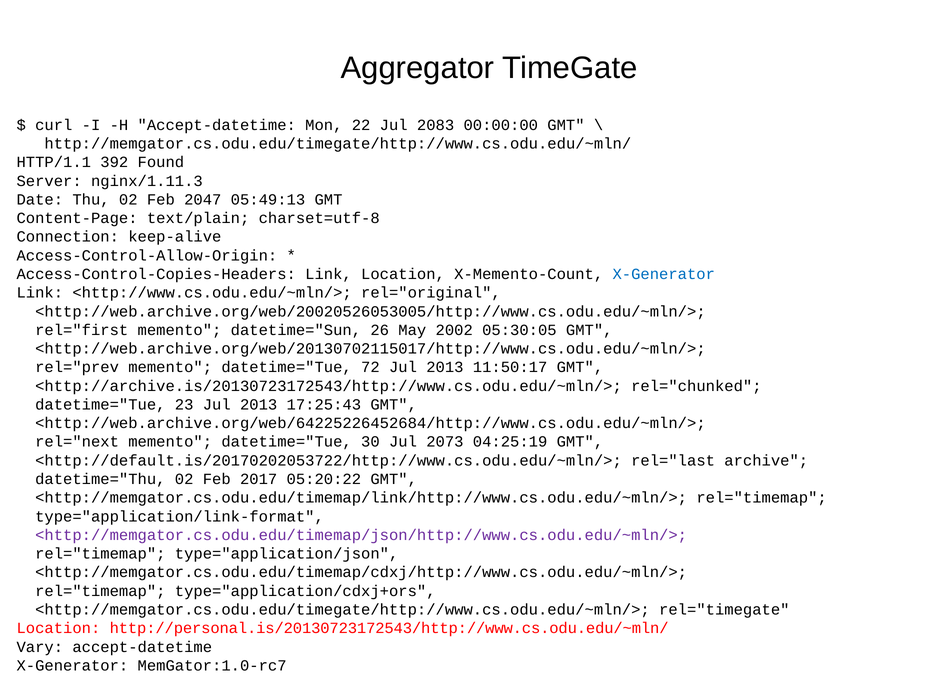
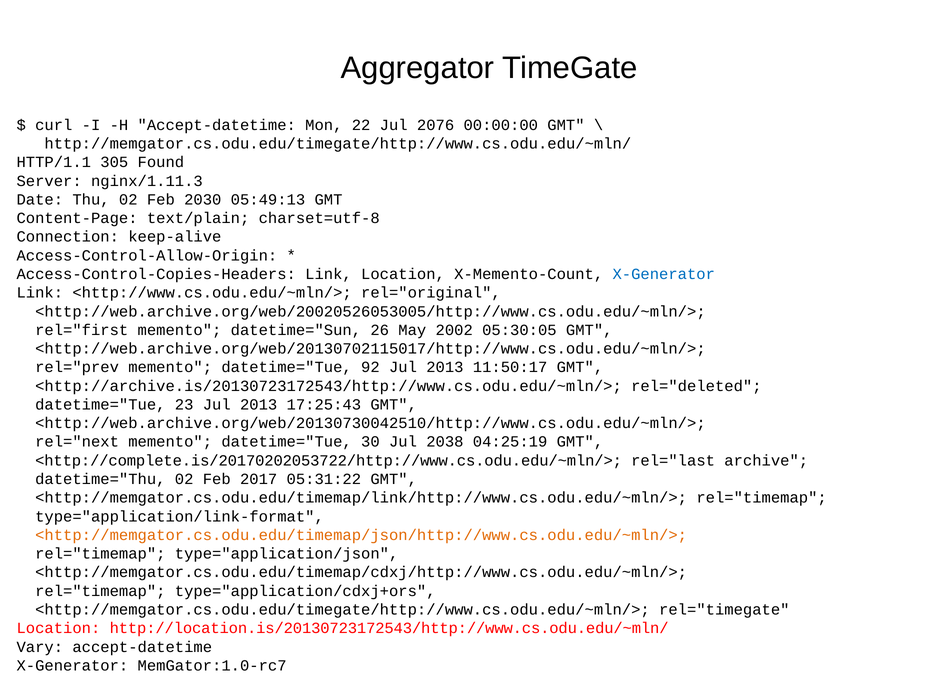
2083: 2083 -> 2076
392: 392 -> 305
2047: 2047 -> 2030
72: 72 -> 92
rel="chunked: rel="chunked -> rel="deleted
<http://web.archive.org/web/64225226452684/http://www.cs.odu.edu/~mln/>: <http://web.archive.org/web/64225226452684/http://www.cs.odu.edu/~mln/> -> <http://web.archive.org/web/20130730042510/http://www.cs.odu.edu/~mln/>
2073: 2073 -> 2038
<http://default.is/20170202053722/http://www.cs.odu.edu/~mln/>: <http://default.is/20170202053722/http://www.cs.odu.edu/~mln/> -> <http://complete.is/20170202053722/http://www.cs.odu.edu/~mln/>
05:20:22: 05:20:22 -> 05:31:22
<http://memgator.cs.odu.edu/timemap/json/http://www.cs.odu.edu/~mln/> colour: purple -> orange
http://personal.is/20130723172543/http://www.cs.odu.edu/~mln/: http://personal.is/20130723172543/http://www.cs.odu.edu/~mln/ -> http://location.is/20130723172543/http://www.cs.odu.edu/~mln/
